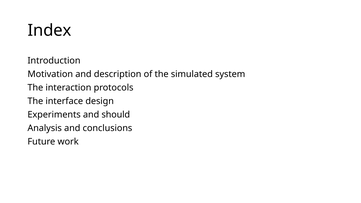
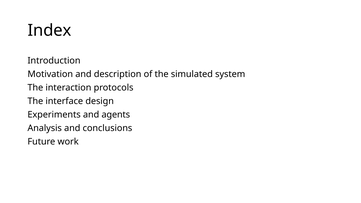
should: should -> agents
